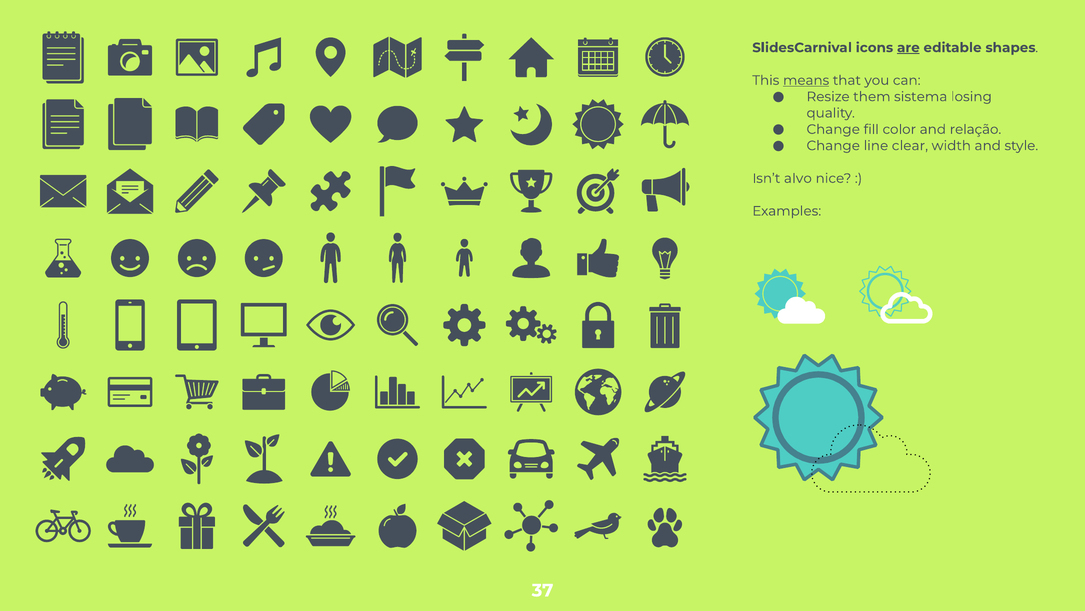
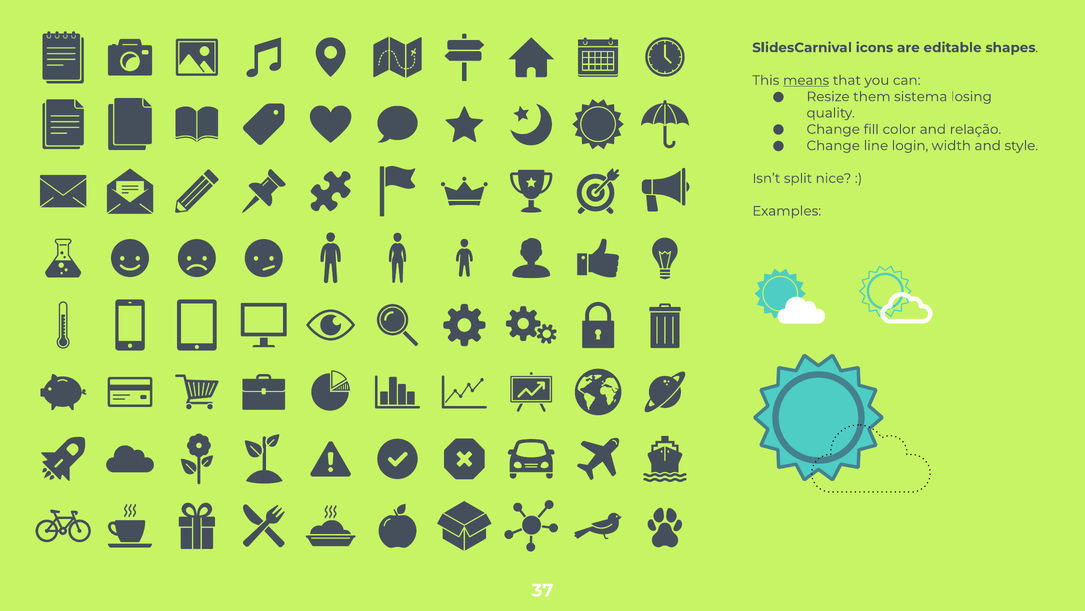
are underline: present -> none
clear: clear -> login
alvo: alvo -> split
